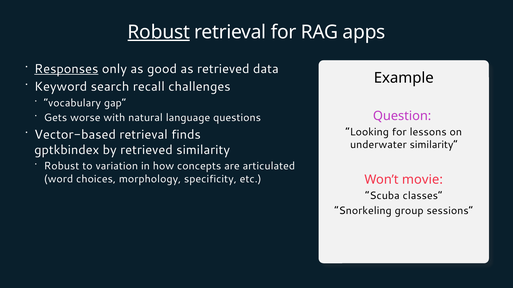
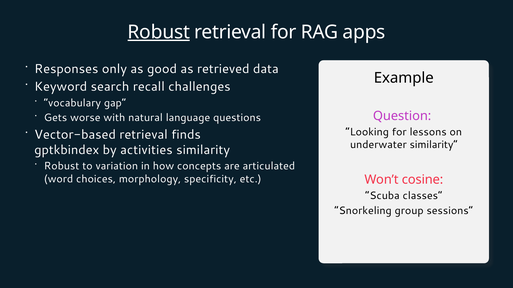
Responses underline: present -> none
by retrieved: retrieved -> activities
movie: movie -> cosine
